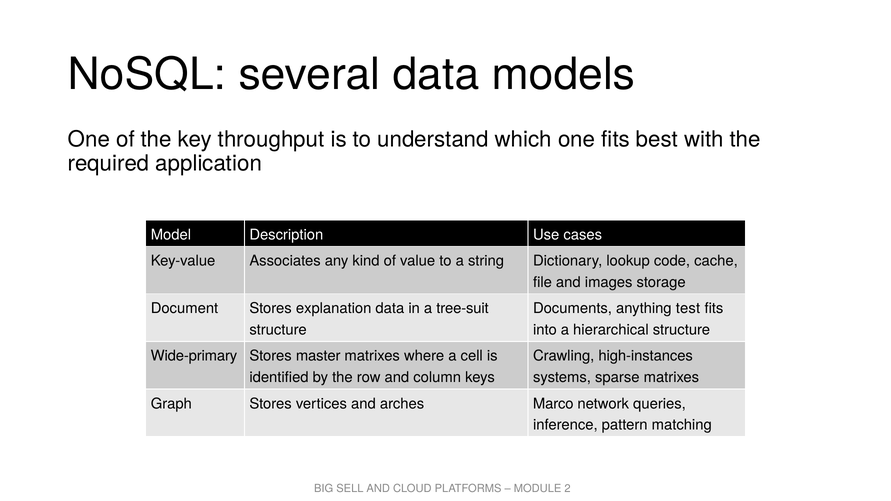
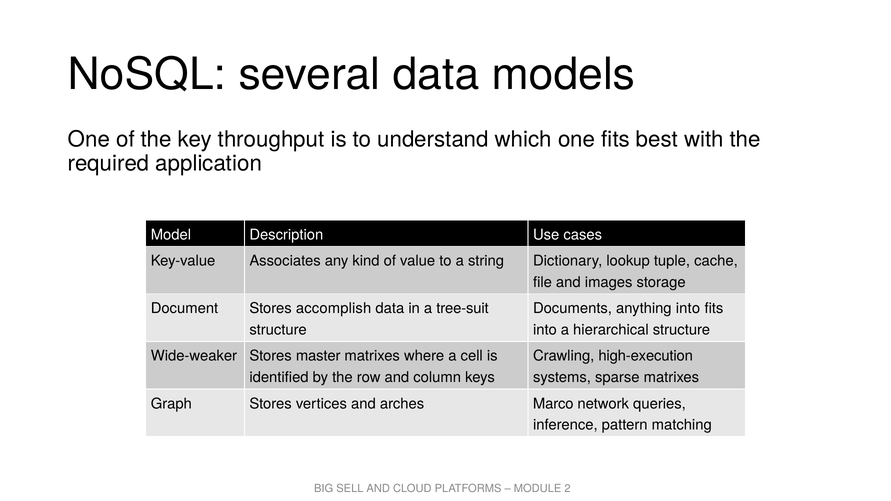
code: code -> tuple
explanation: explanation -> accomplish
anything test: test -> into
Wide-primary: Wide-primary -> Wide-weaker
high-instances: high-instances -> high-execution
